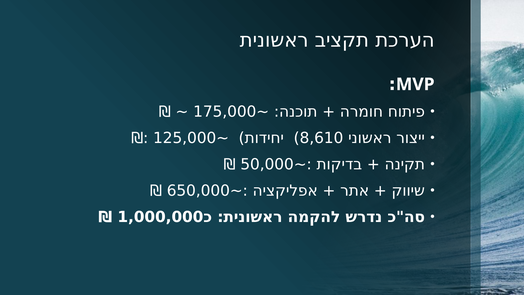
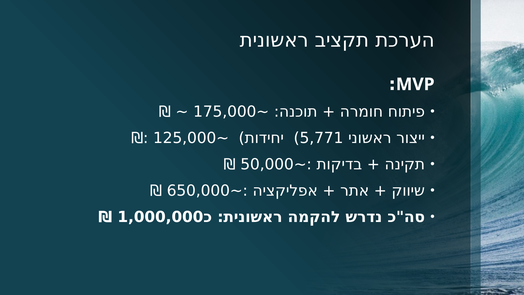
8,610: 8,610 -> 5,771
